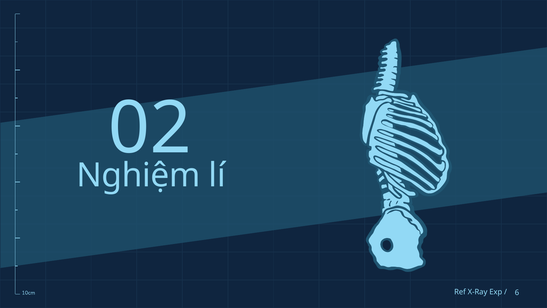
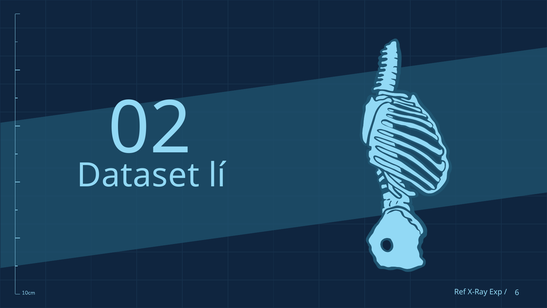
Nghiệm: Nghiệm -> Dataset
